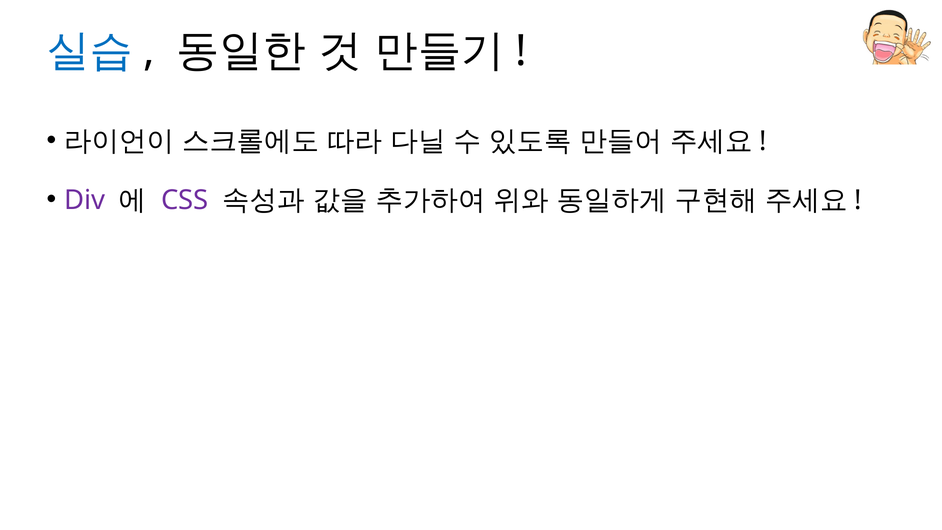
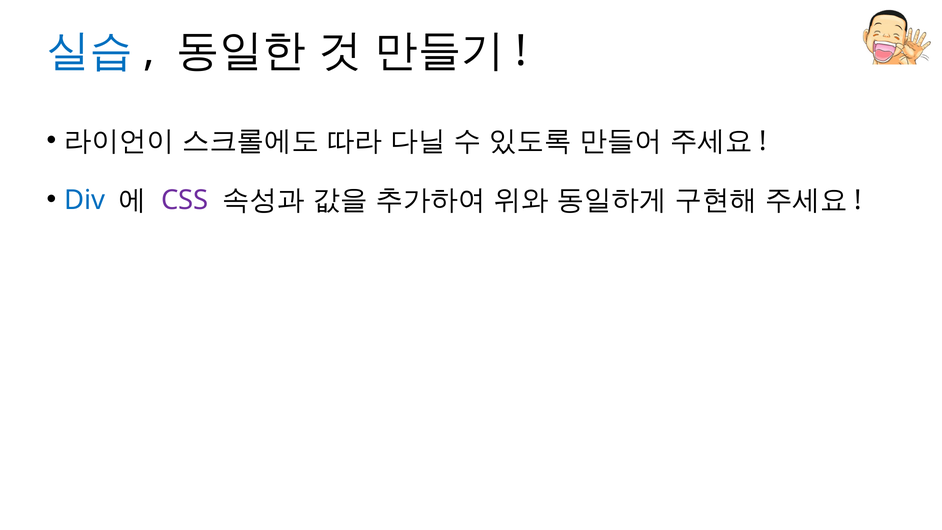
Div colour: purple -> blue
